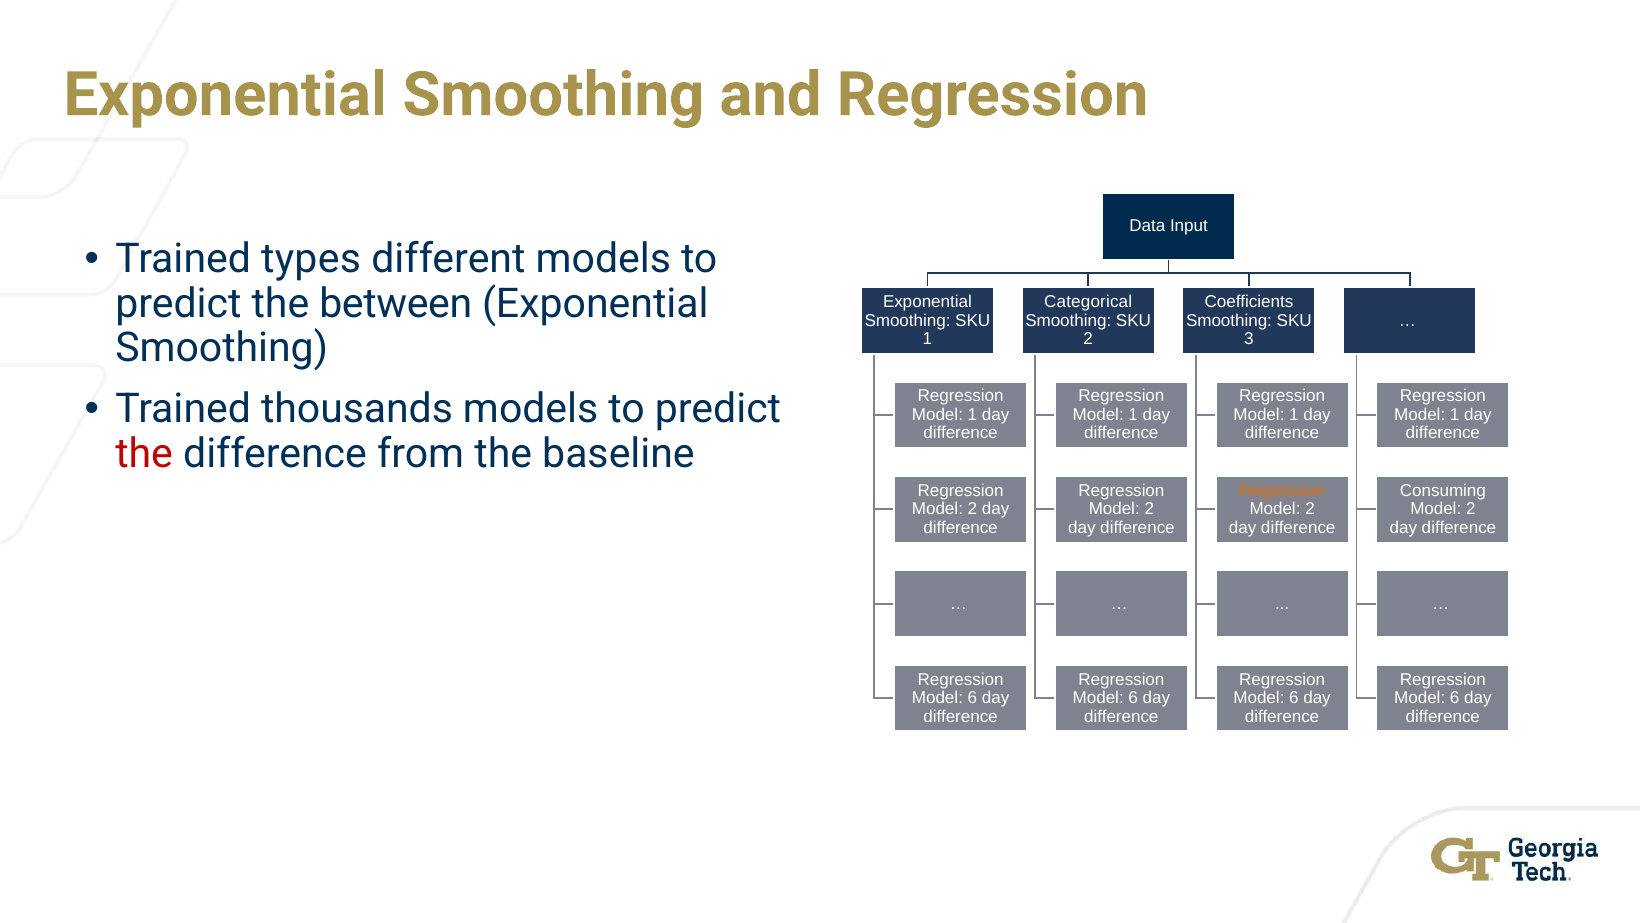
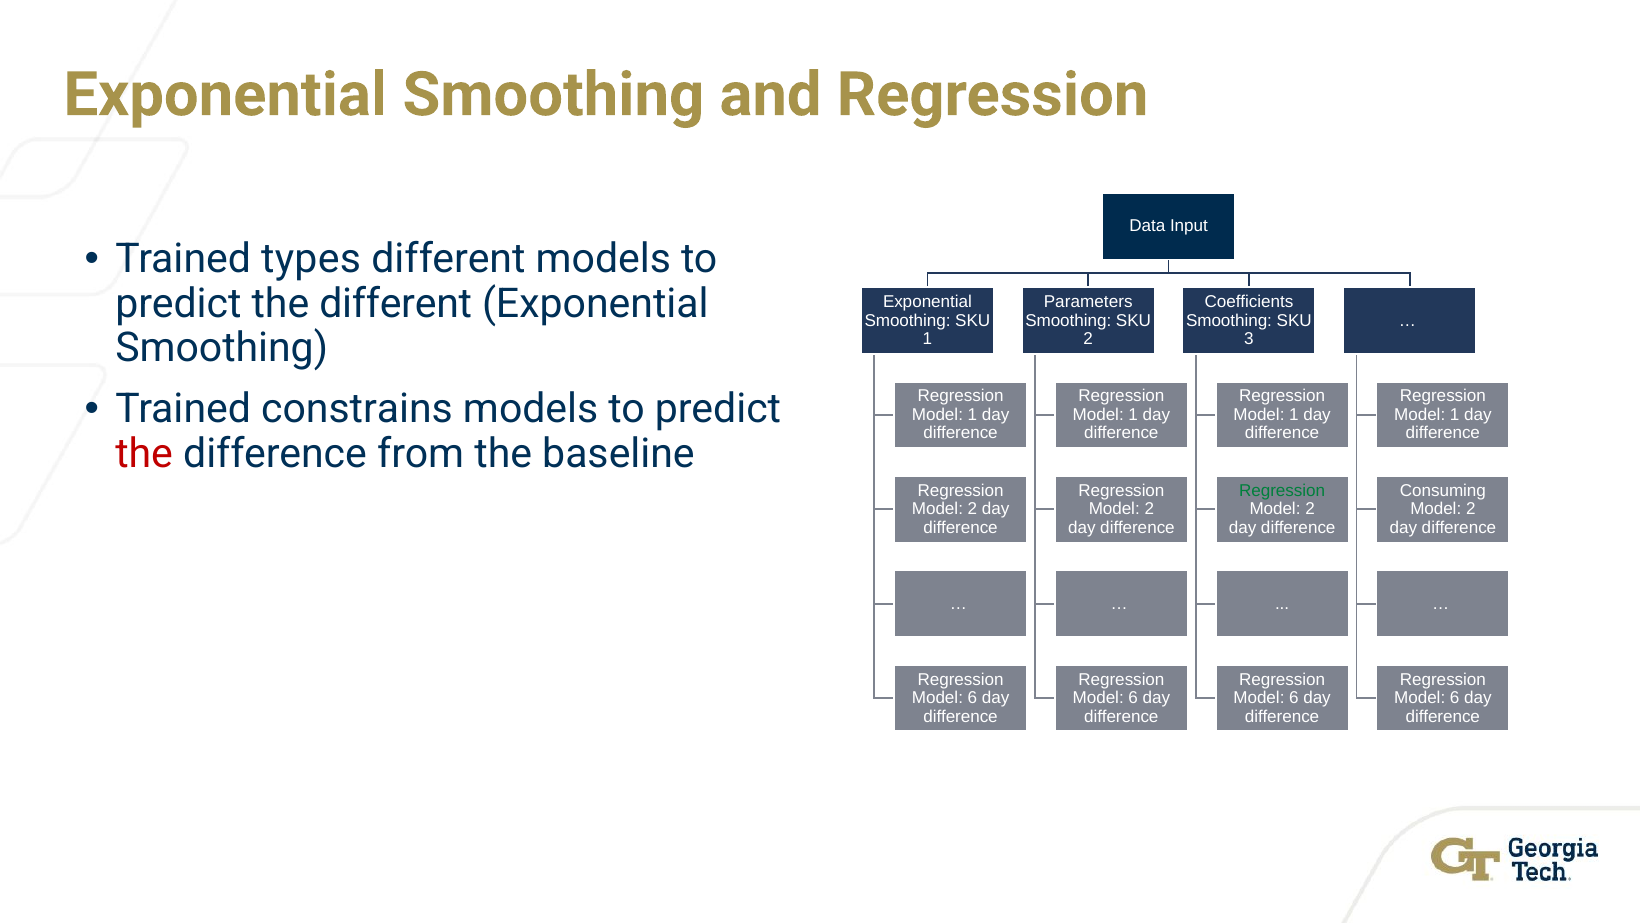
the between: between -> different
Categorical: Categorical -> Parameters
thousands: thousands -> constrains
Regression at (1282, 490) colour: orange -> green
